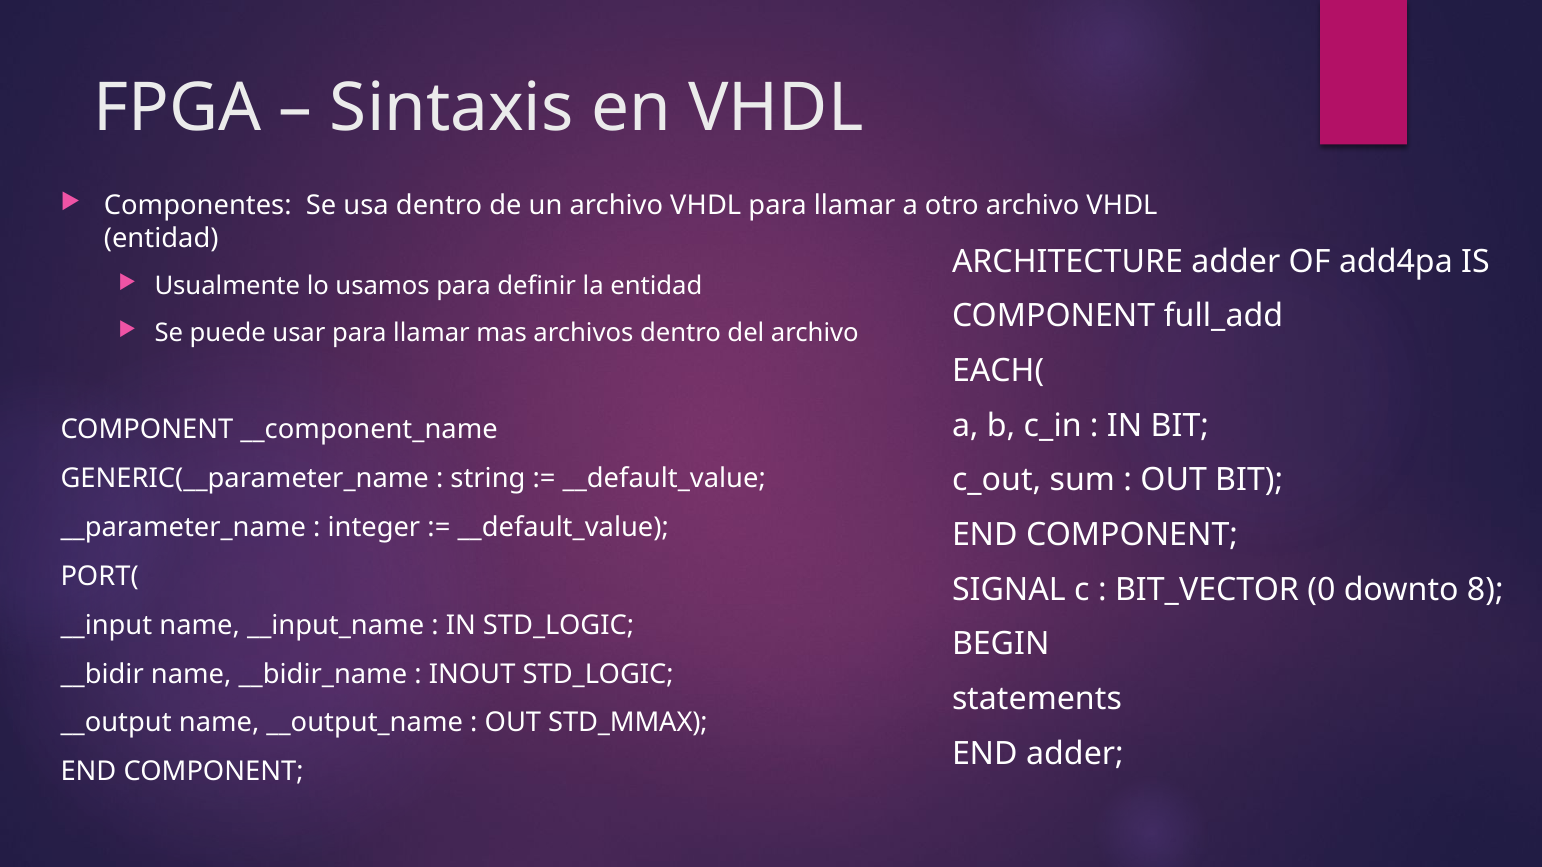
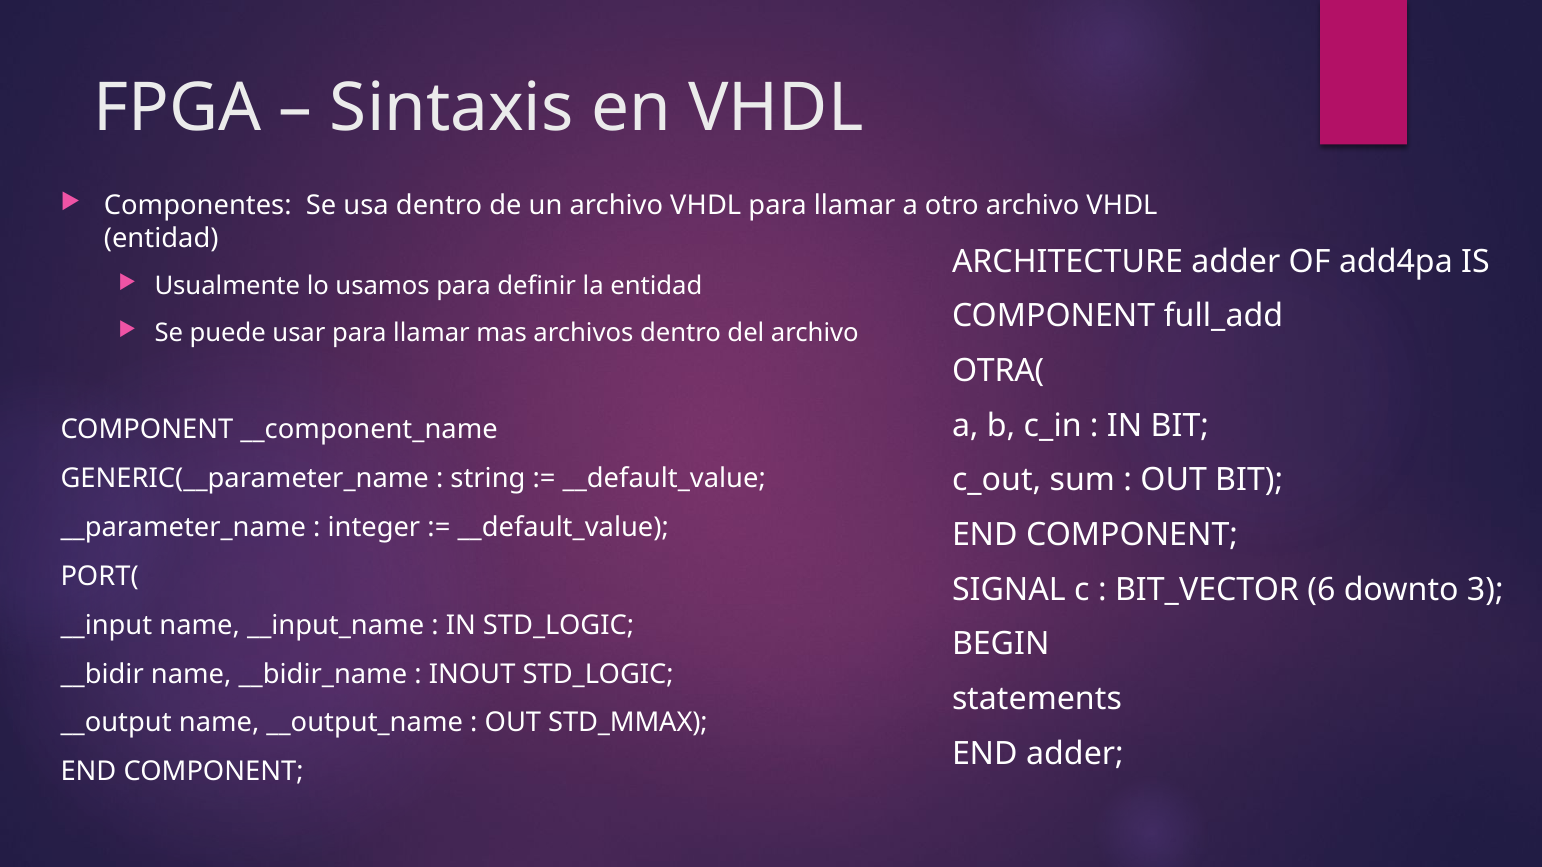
EACH(: EACH( -> OTRA(
0: 0 -> 6
8: 8 -> 3
